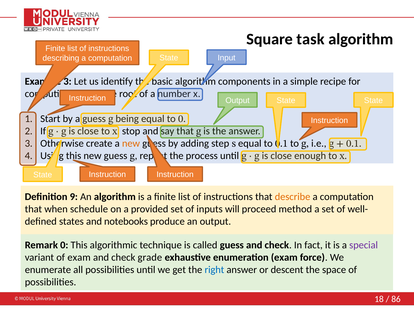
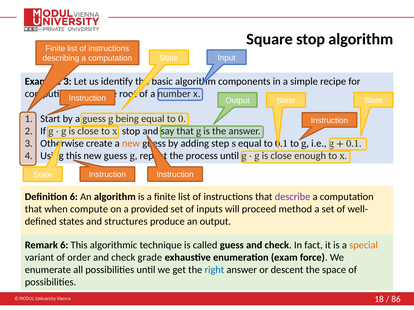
Square task: task -> stop
Definition 9: 9 -> 6
describe colour: orange -> purple
schedule: schedule -> compute
notebooks: notebooks -> structures
Remark 0: 0 -> 6
special colour: purple -> orange
of exam: exam -> order
